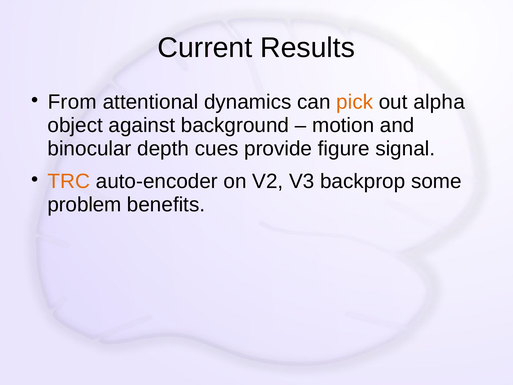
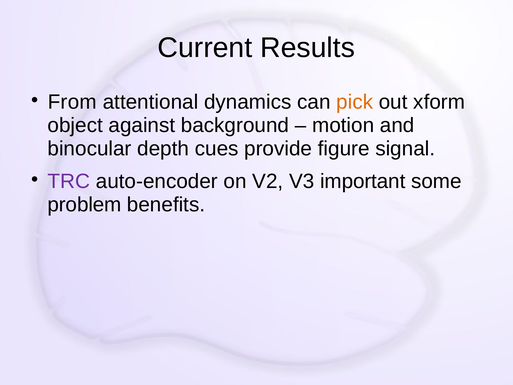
alpha: alpha -> xform
TRC colour: orange -> purple
backprop: backprop -> important
